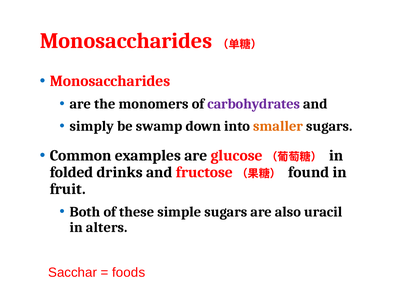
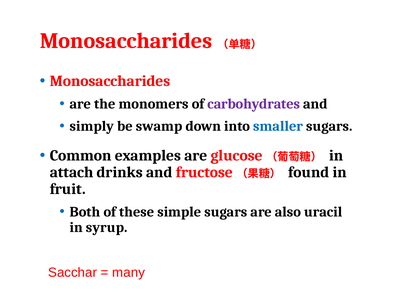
smaller colour: orange -> blue
folded: folded -> attach
alters: alters -> syrup
foods: foods -> many
